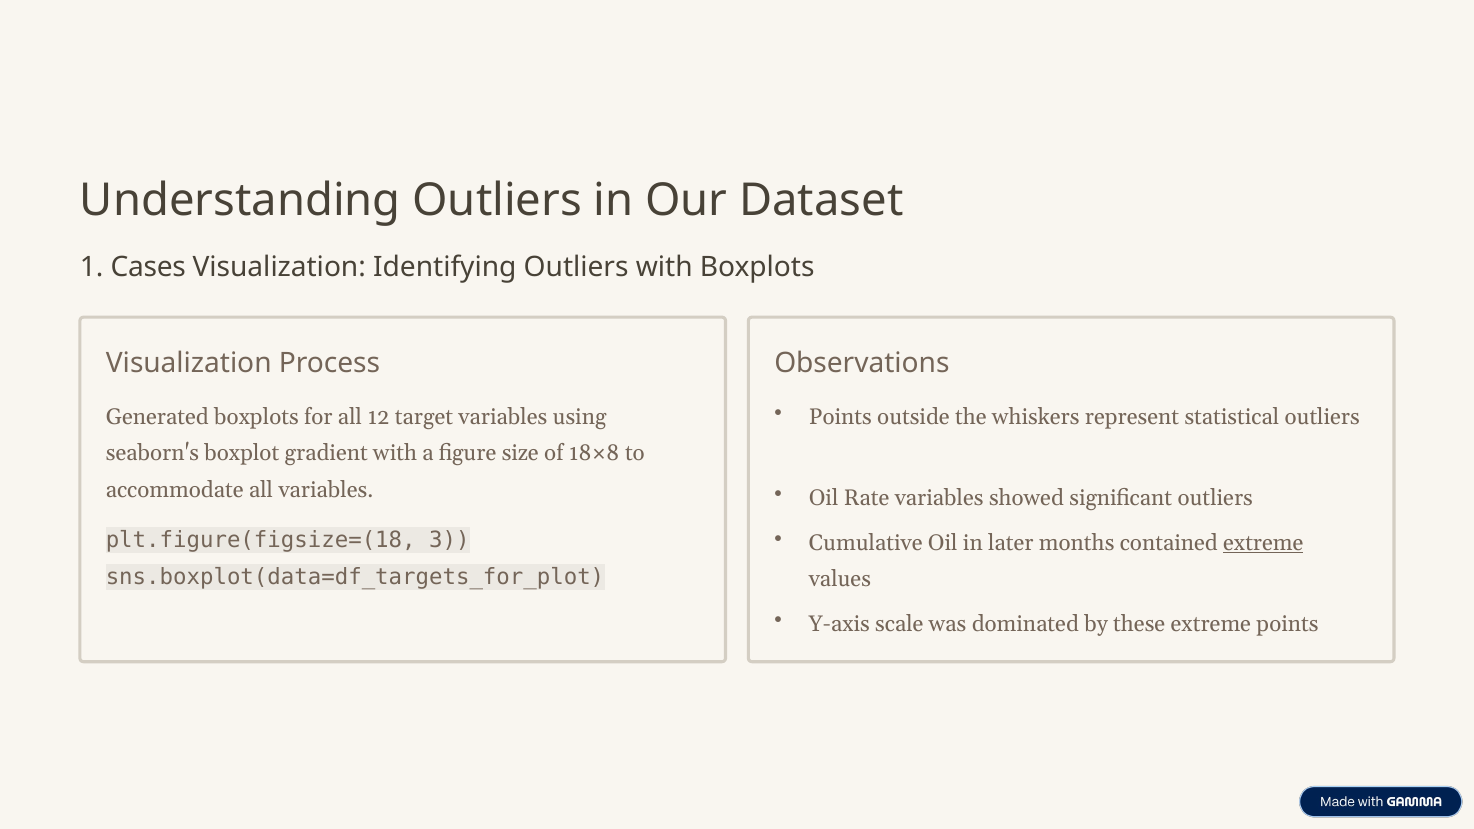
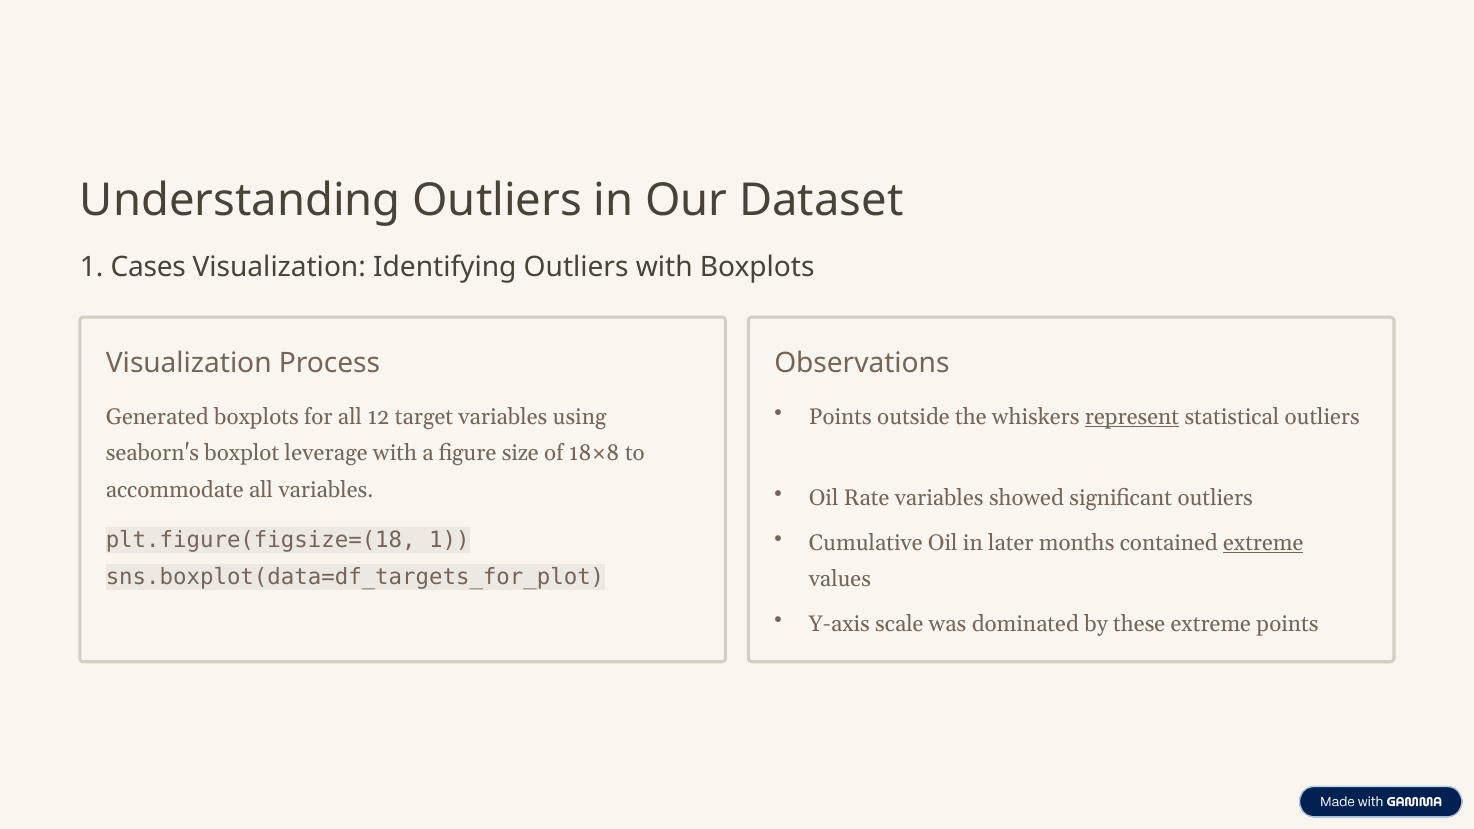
represent underline: none -> present
gradient: gradient -> leverage
plt.figure(figsize=(18 3: 3 -> 1
